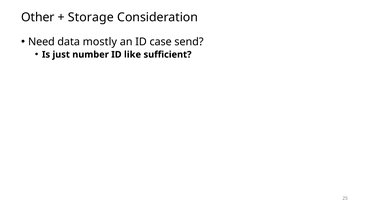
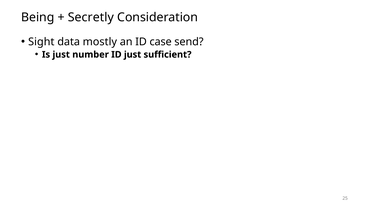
Other: Other -> Being
Storage: Storage -> Secretly
Need: Need -> Sight
ID like: like -> just
